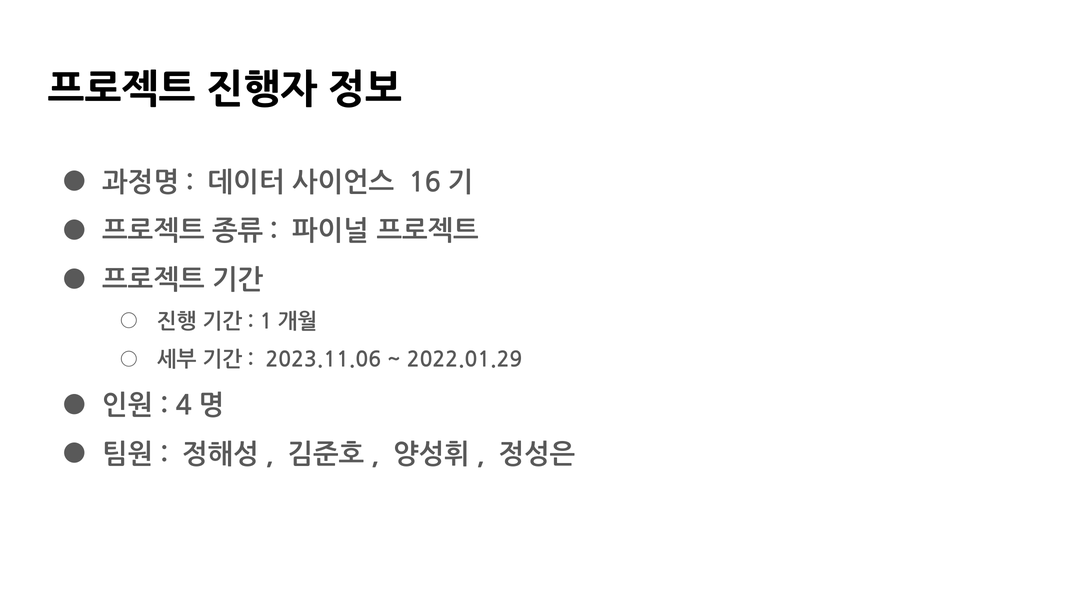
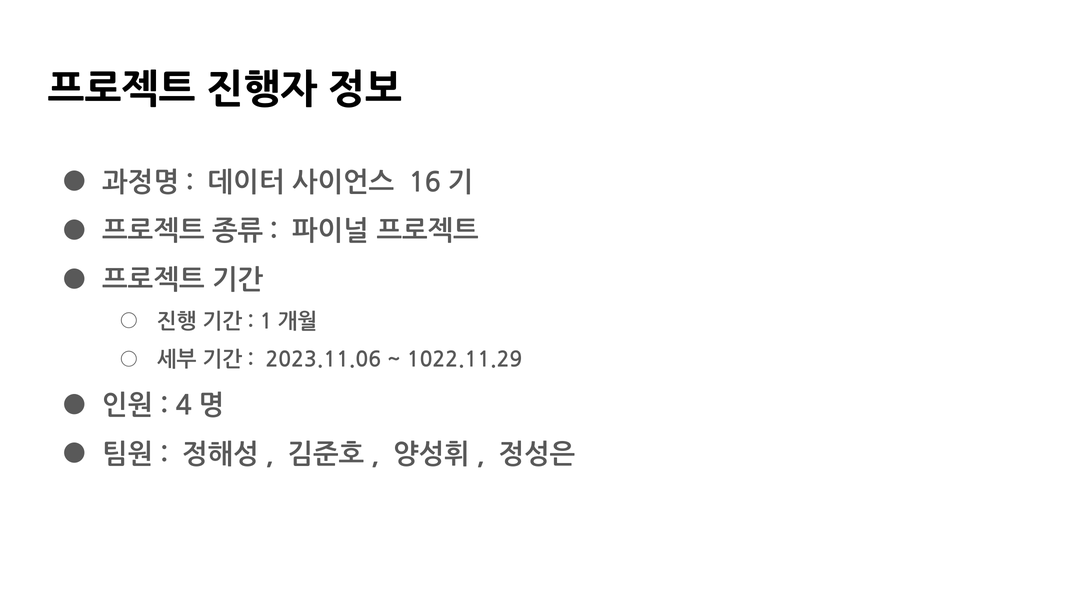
2022.01.29: 2022.01.29 -> 1022.11.29
